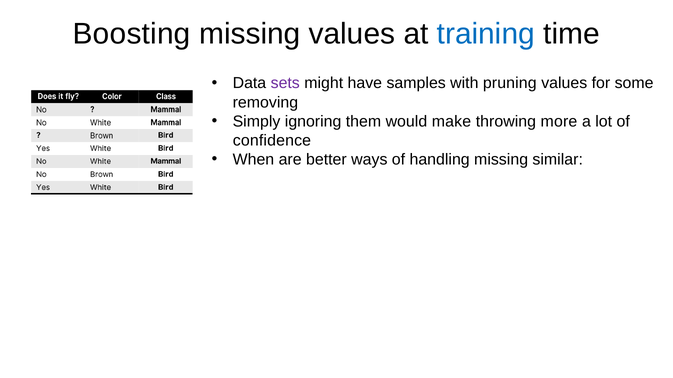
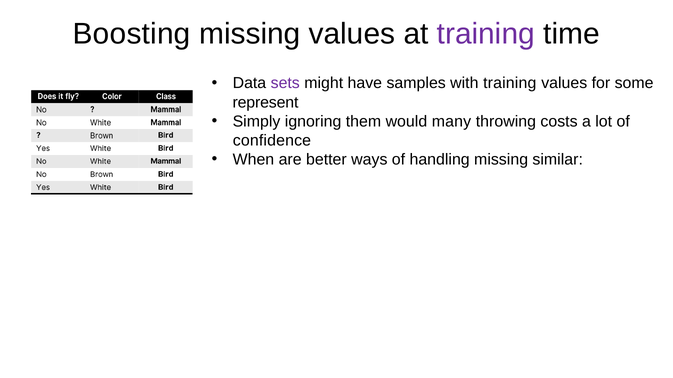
training at (486, 34) colour: blue -> purple
with pruning: pruning -> training
removing: removing -> represent
make: make -> many
more: more -> costs
